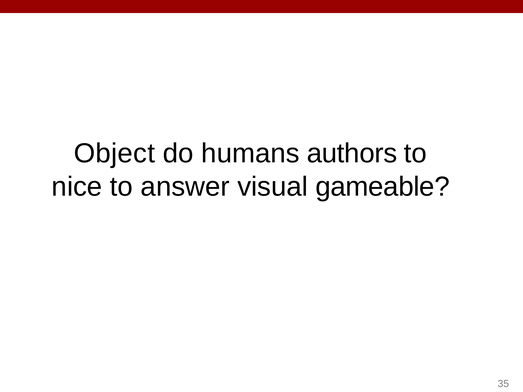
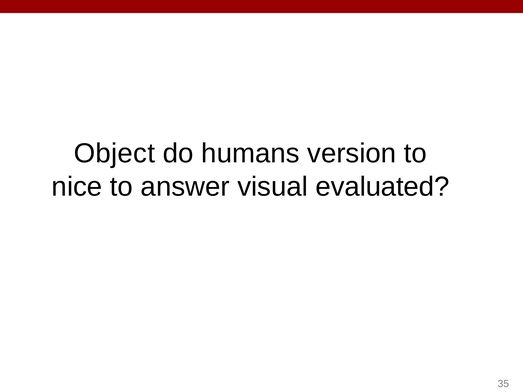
authors: authors -> version
gameable: gameable -> evaluated
